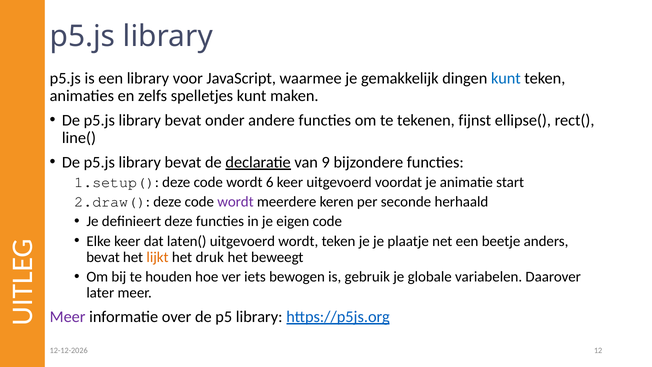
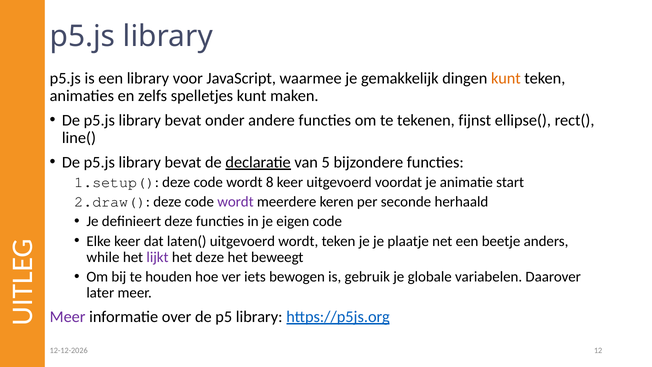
kunt at (506, 78) colour: blue -> orange
9: 9 -> 5
6: 6 -> 8
bevat at (103, 257): bevat -> while
lijkt colour: orange -> purple
het druk: druk -> deze
